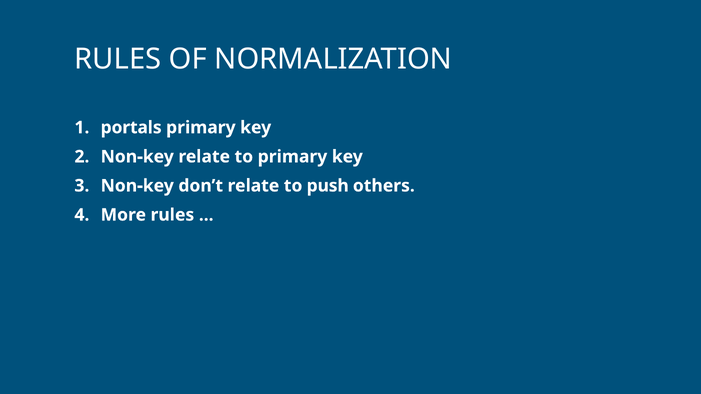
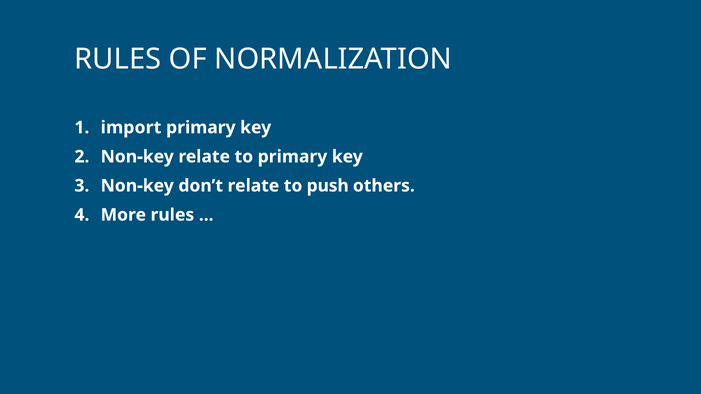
portals: portals -> import
